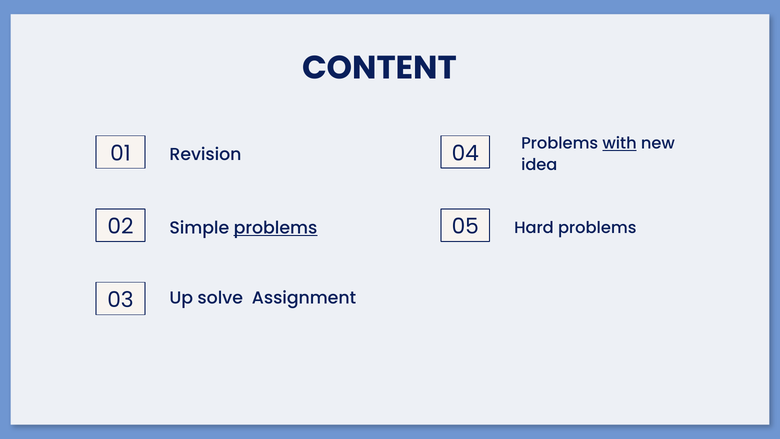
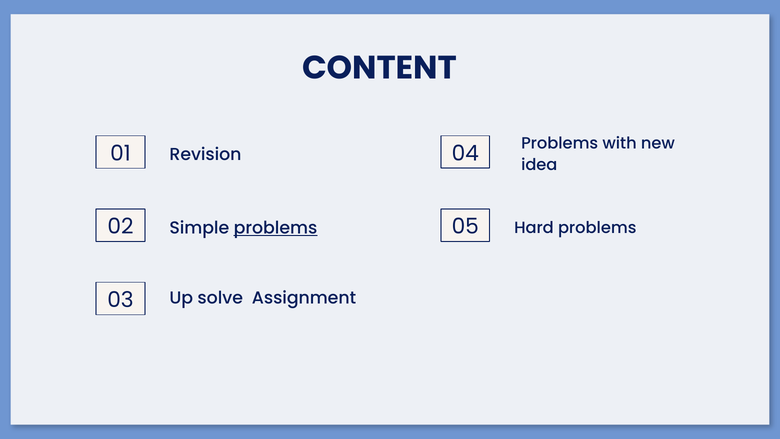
with underline: present -> none
